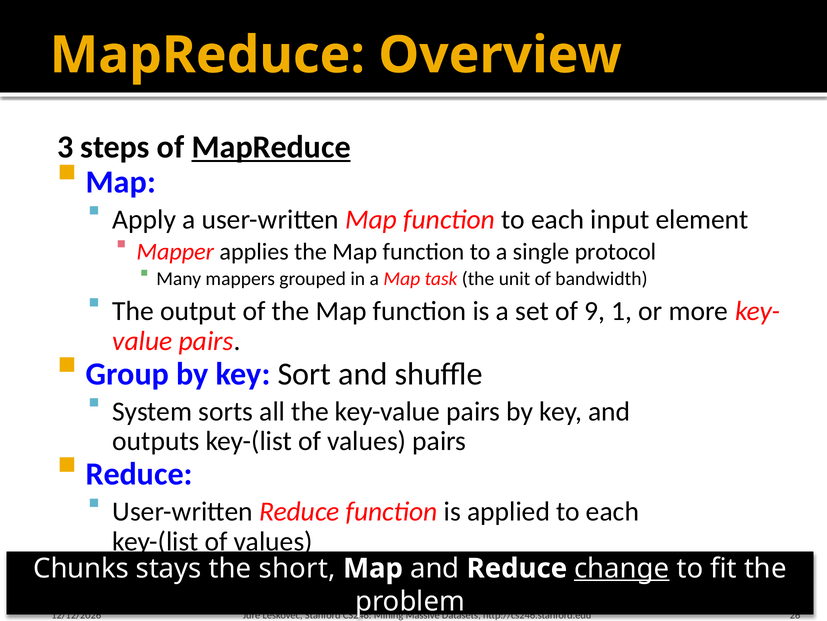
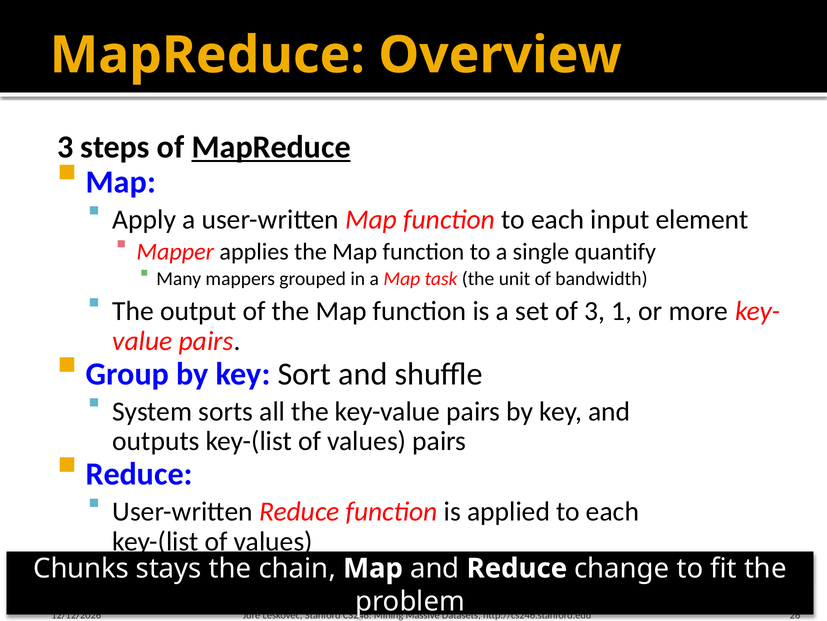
protocol: protocol -> quantify
of 9: 9 -> 3
short: short -> chain
change underline: present -> none
